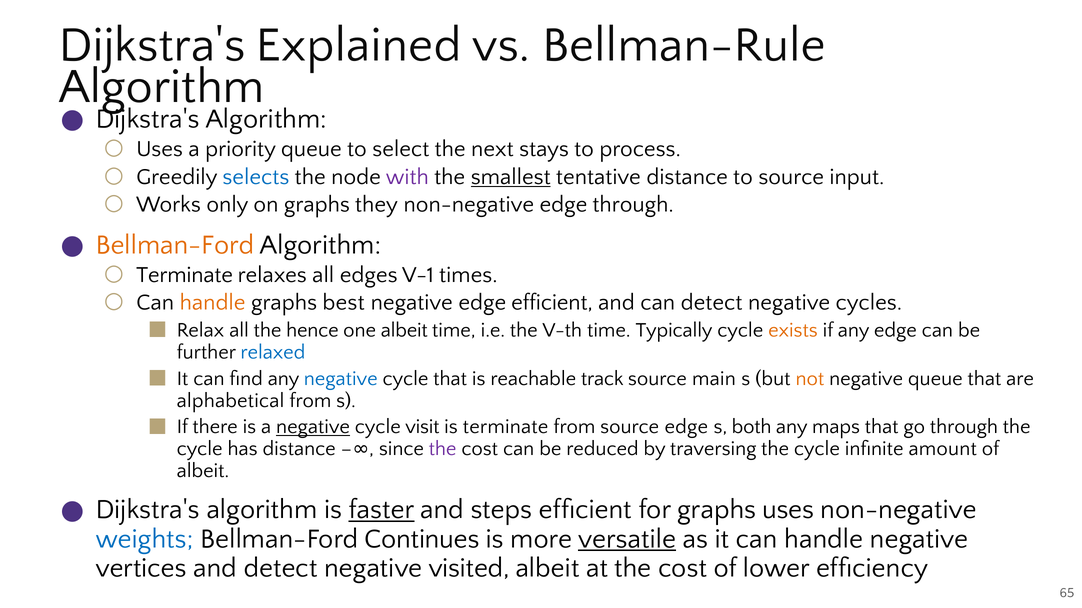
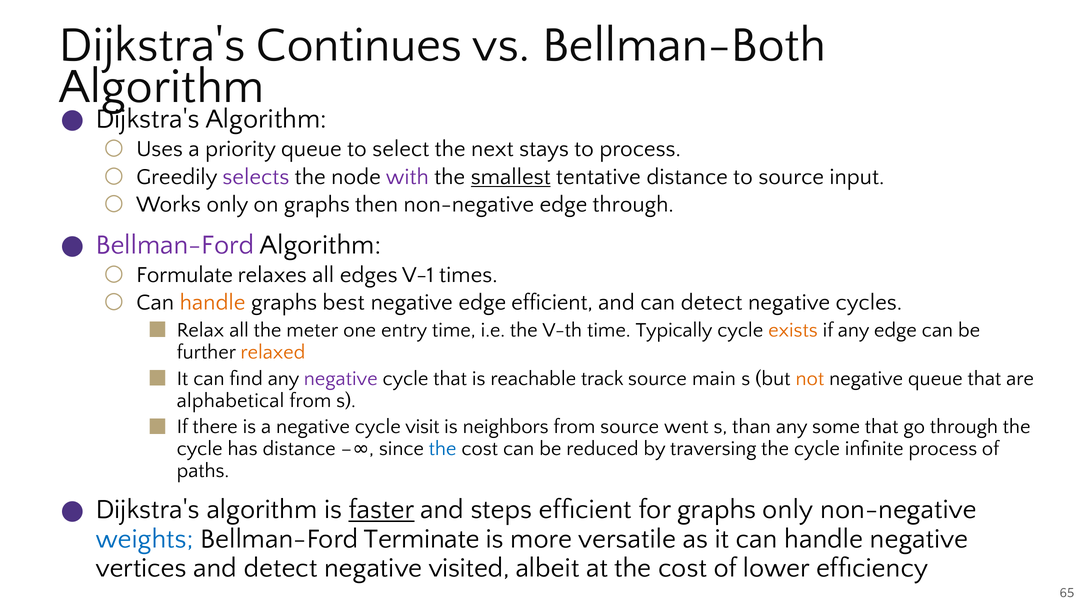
Explained: Explained -> Continues
Bellman-Rule: Bellman-Rule -> Bellman-Both
selects colour: blue -> purple
they: they -> then
Bellman-Ford at (175, 245) colour: orange -> purple
Terminate at (185, 275): Terminate -> Formulate
hence: hence -> meter
one albeit: albeit -> entry
relaxed colour: blue -> orange
negative at (341, 379) colour: blue -> purple
negative at (313, 427) underline: present -> none
is terminate: terminate -> neighbors
source edge: edge -> went
both: both -> than
maps: maps -> some
the at (443, 449) colour: purple -> blue
infinite amount: amount -> process
albeit at (203, 471): albeit -> paths
graphs uses: uses -> only
Continues: Continues -> Terminate
versatile underline: present -> none
